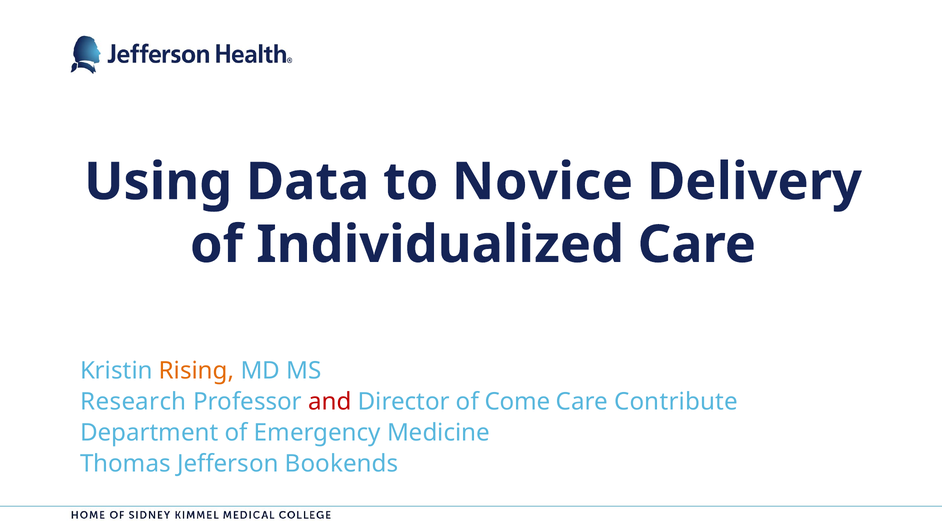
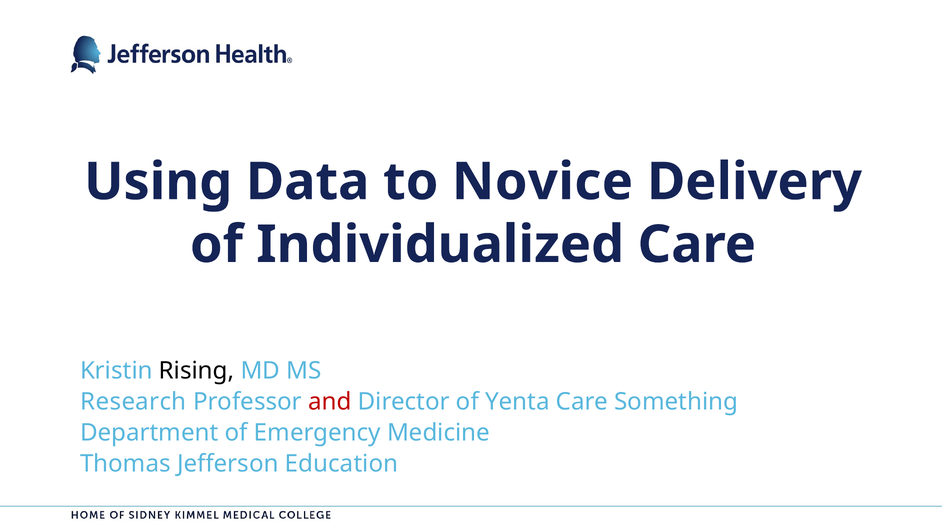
Rising colour: orange -> black
Come: Come -> Yenta
Contribute: Contribute -> Something
Bookends: Bookends -> Education
